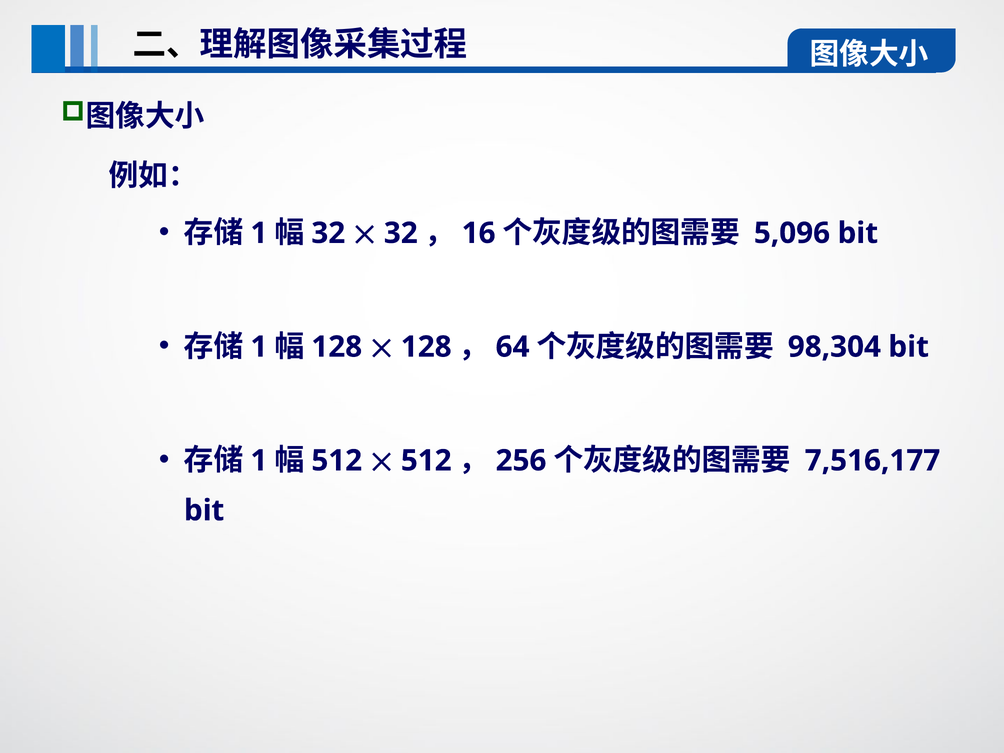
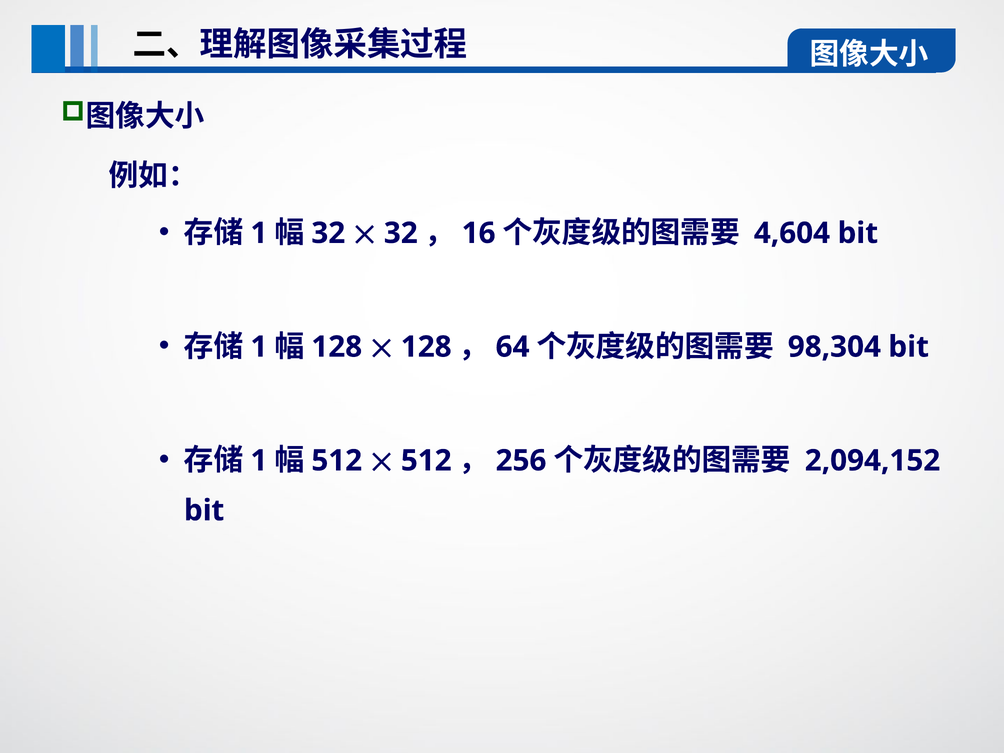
5,096: 5,096 -> 4,604
7,516,177: 7,516,177 -> 2,094,152
